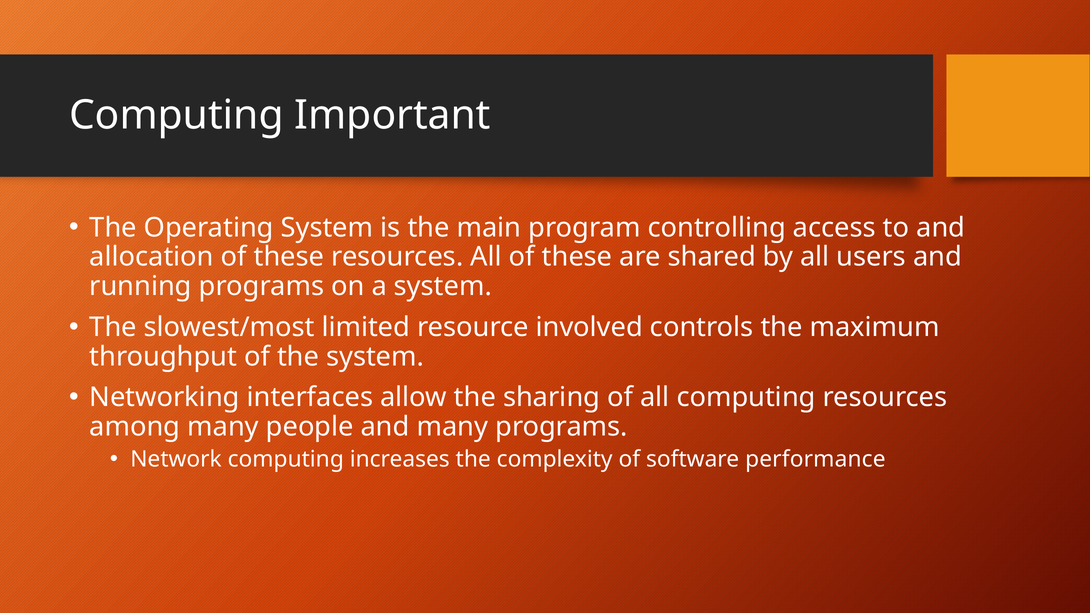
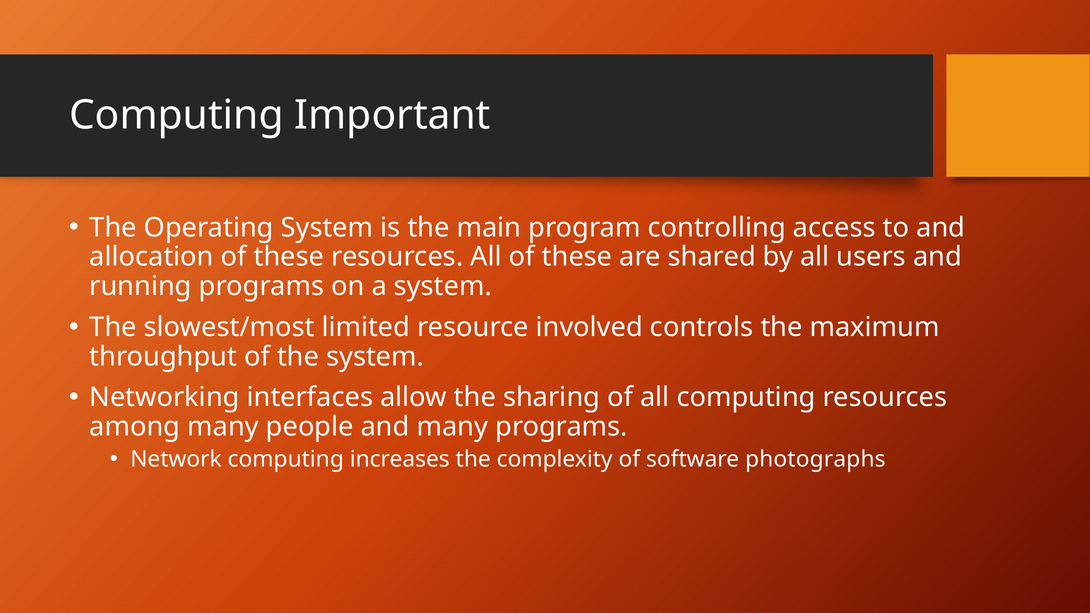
performance: performance -> photographs
